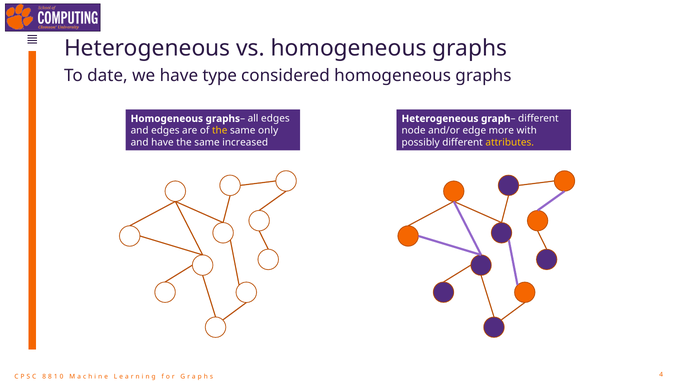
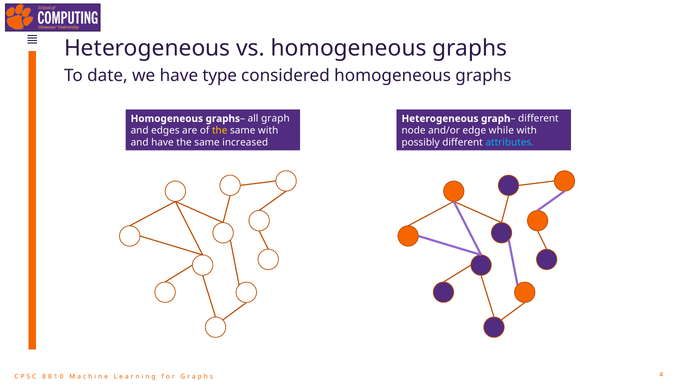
all edges: edges -> graph
same only: only -> with
more: more -> while
attributes colour: yellow -> light blue
